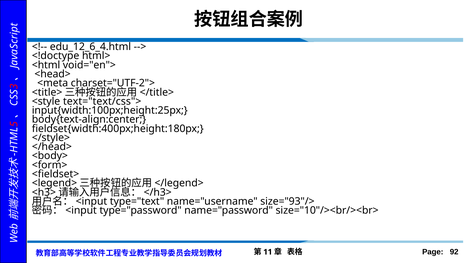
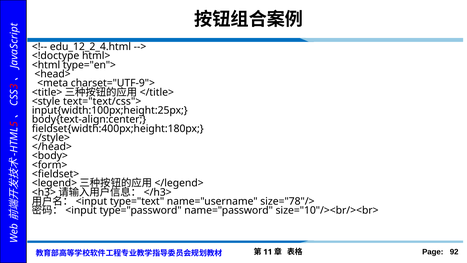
edu_12_6_4.html: edu_12_6_4.html -> edu_12_2_4.html
void="en">: void="en"> -> type="en">
charset="UTF-2">: charset="UTF-2"> -> charset="UTF-9">
size="93"/>: size="93"/> -> size="78"/>
